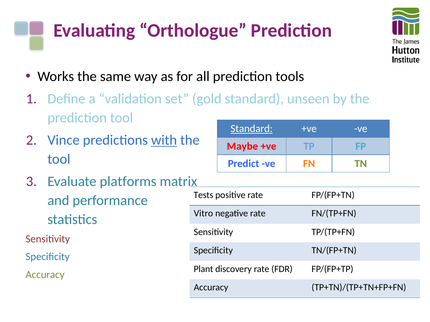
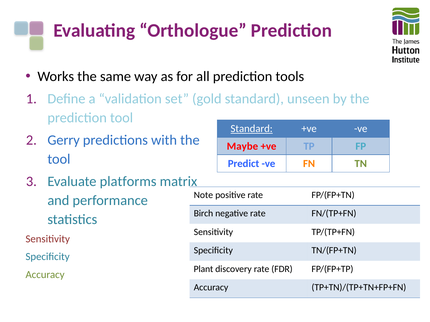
Vince: Vince -> Gerry
with underline: present -> none
Tests: Tests -> Note
Vitro: Vitro -> Birch
